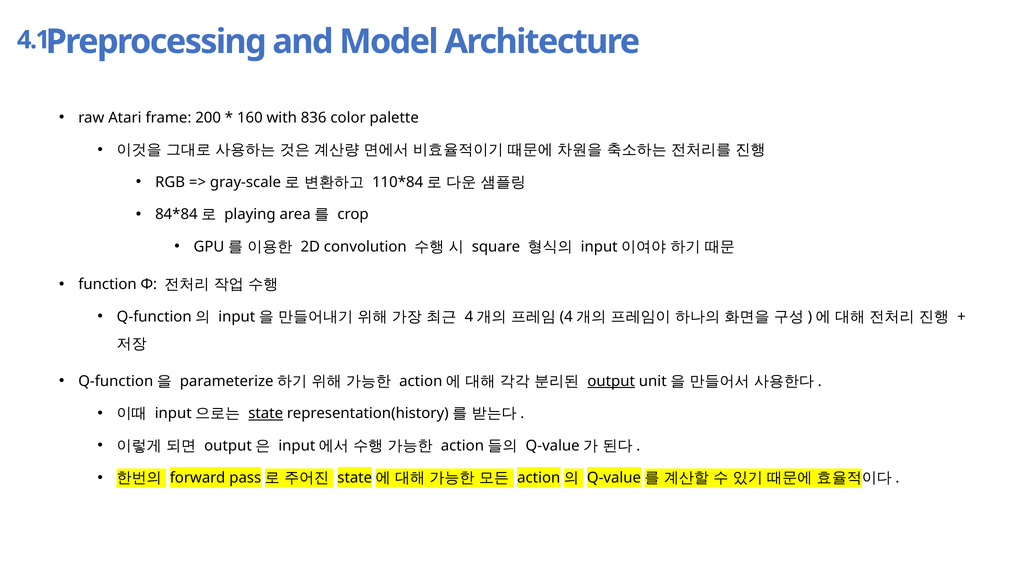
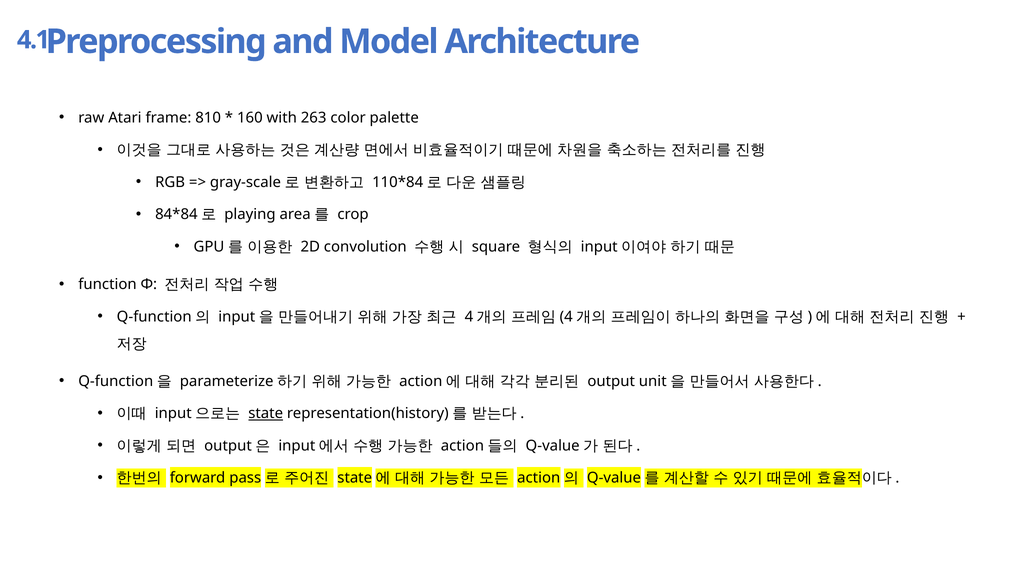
200: 200 -> 810
836: 836 -> 263
output underline: present -> none
